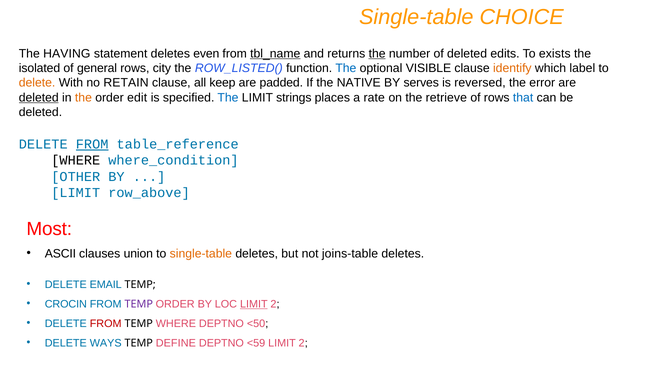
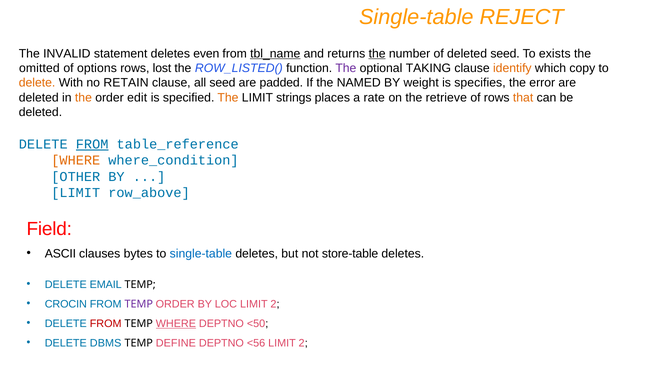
CHOICE: CHOICE -> REJECT
HAVING: HAVING -> INVALID
deleted edits: edits -> seed
isolated: isolated -> omitted
general: general -> options
city: city -> lost
The at (346, 68) colour: blue -> purple
VISIBLE: VISIBLE -> TAKING
label: label -> copy
all keep: keep -> seed
NATIVE: NATIVE -> NAMED
serves: serves -> weight
reversed: reversed -> specifies
deleted at (39, 97) underline: present -> none
The at (228, 97) colour: blue -> orange
that colour: blue -> orange
WHERE at (76, 160) colour: black -> orange
Most: Most -> Field
union: union -> bytes
single-table at (201, 253) colour: orange -> blue
joins-table: joins-table -> store-table
LIMIT at (254, 304) underline: present -> none
WHERE at (176, 323) underline: none -> present
WAYS: WAYS -> DBMS
<59: <59 -> <56
